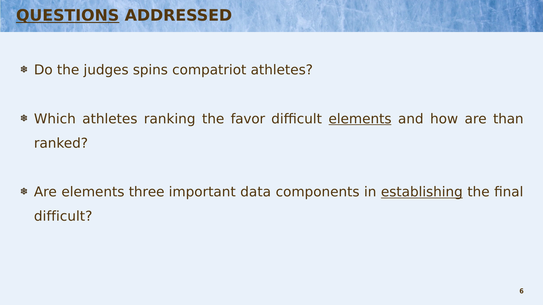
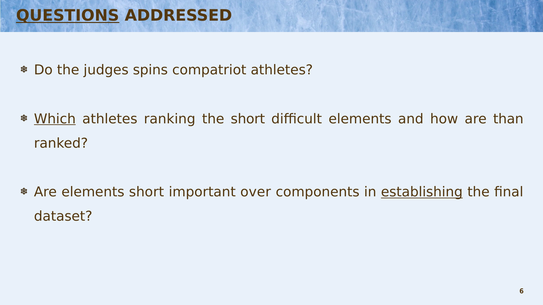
Which underline: none -> present
the favor: favor -> short
elements at (360, 119) underline: present -> none
elements three: three -> short
data: data -> over
difficult at (63, 217): difficult -> dataset
